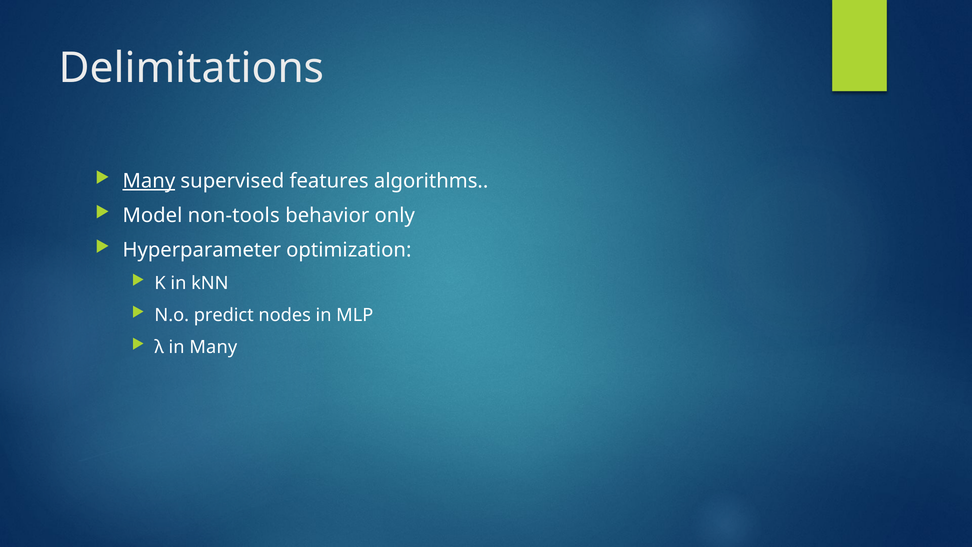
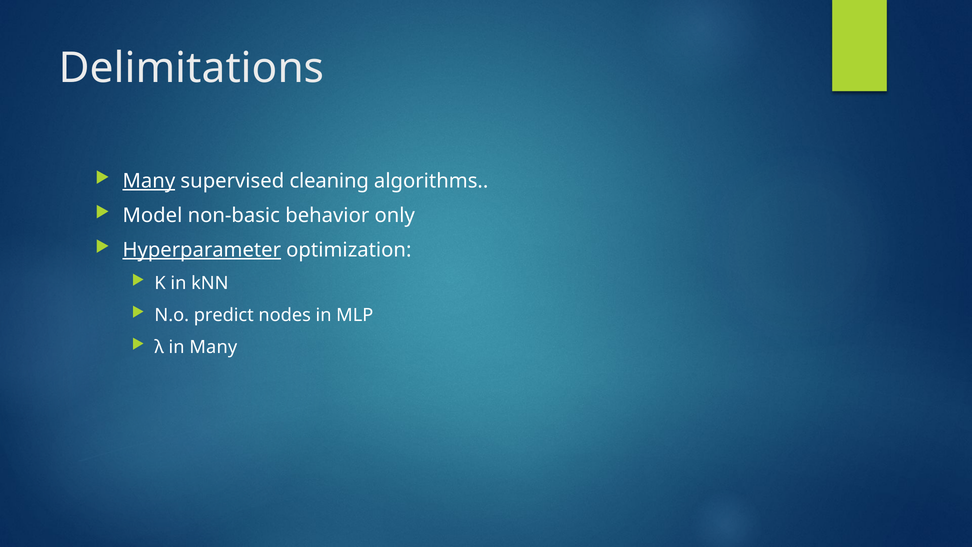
features: features -> cleaning
non-tools: non-tools -> non-basic
Hyperparameter underline: none -> present
